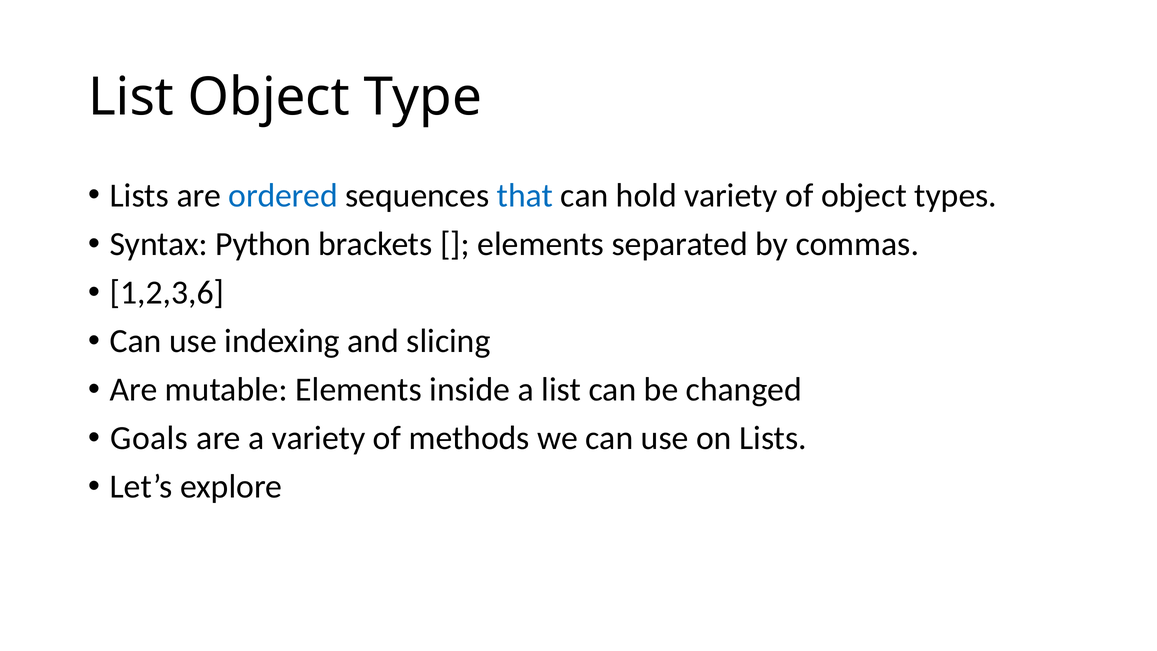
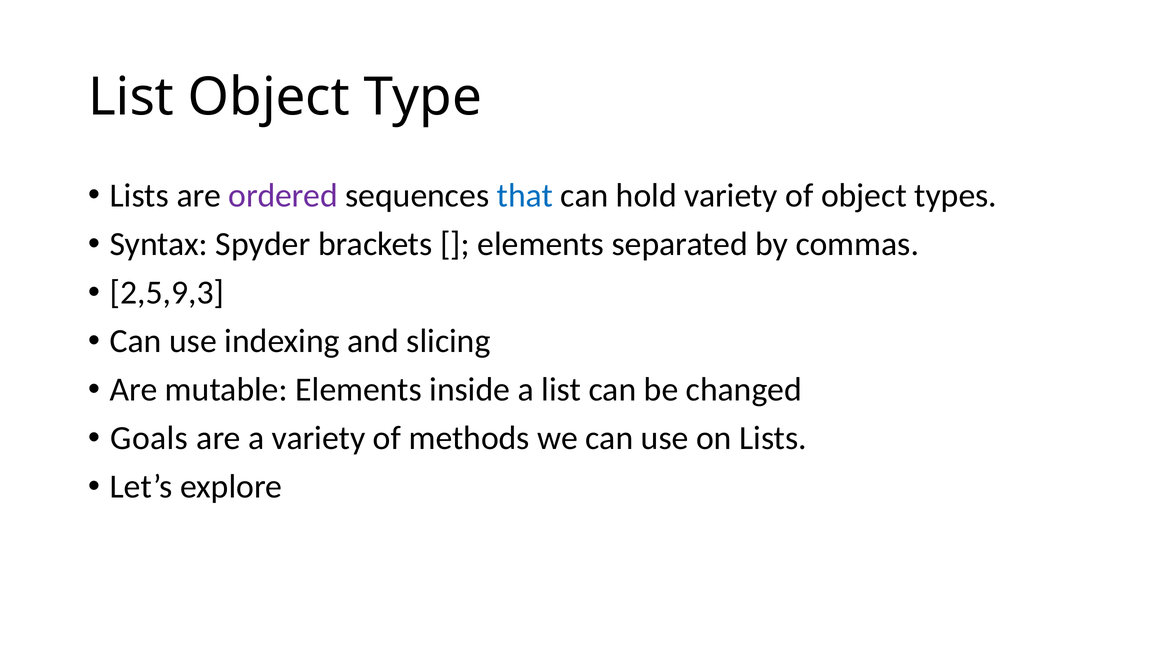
ordered colour: blue -> purple
Python: Python -> Spyder
1,2,3,6: 1,2,3,6 -> 2,5,9,3
